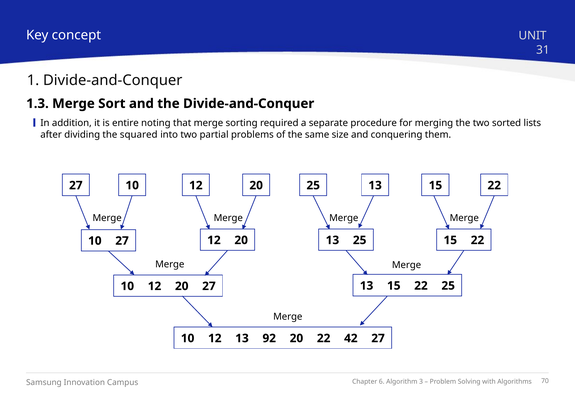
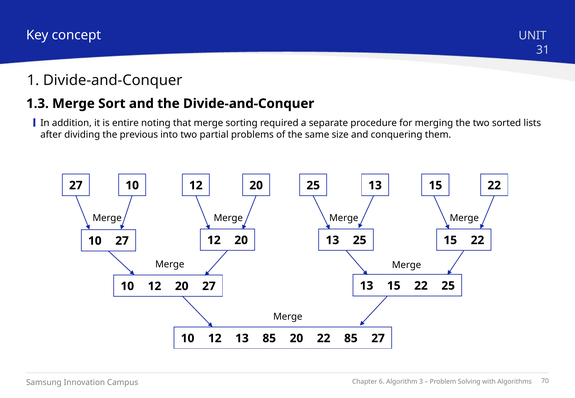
squared: squared -> previous
13 92: 92 -> 85
22 42: 42 -> 85
